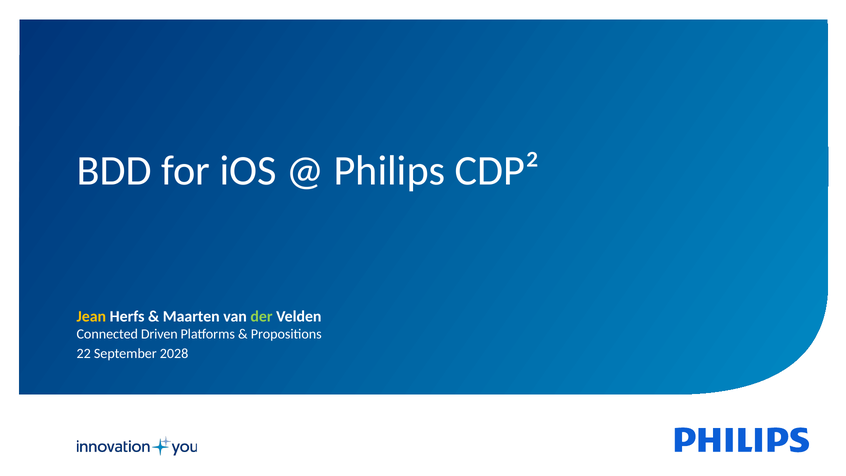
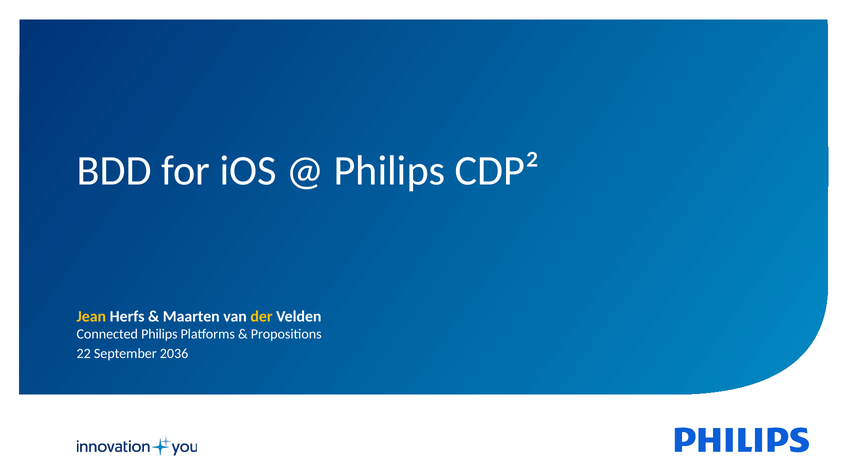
der colour: light green -> yellow
Connected Driven: Driven -> Philips
2028: 2028 -> 2036
